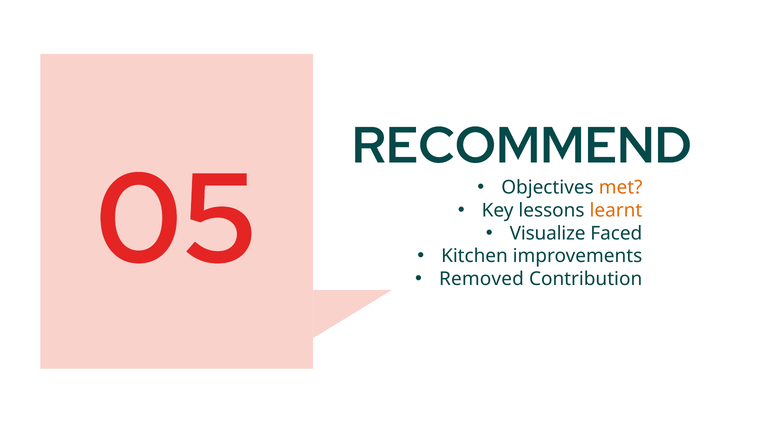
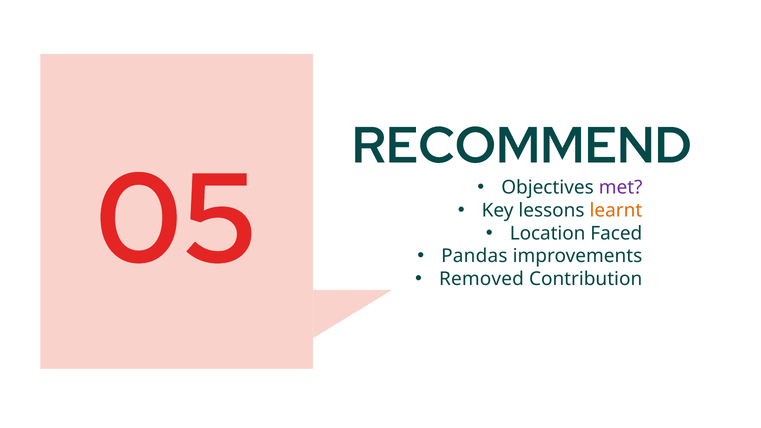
met colour: orange -> purple
Visualize: Visualize -> Location
Kitchen: Kitchen -> Pandas
